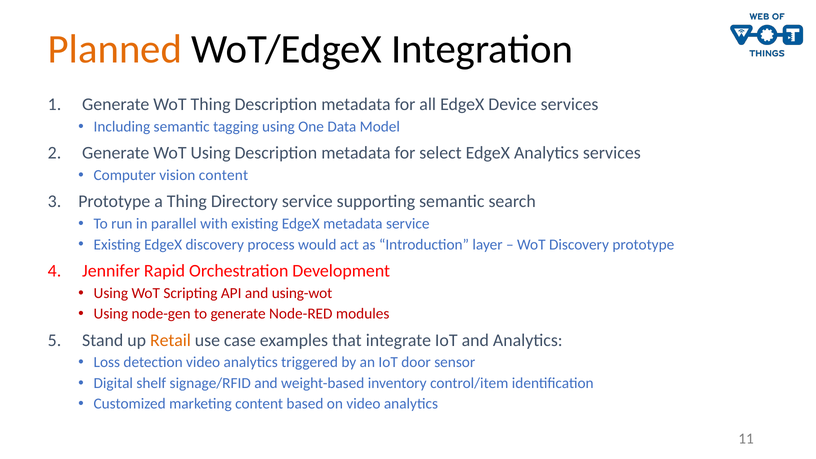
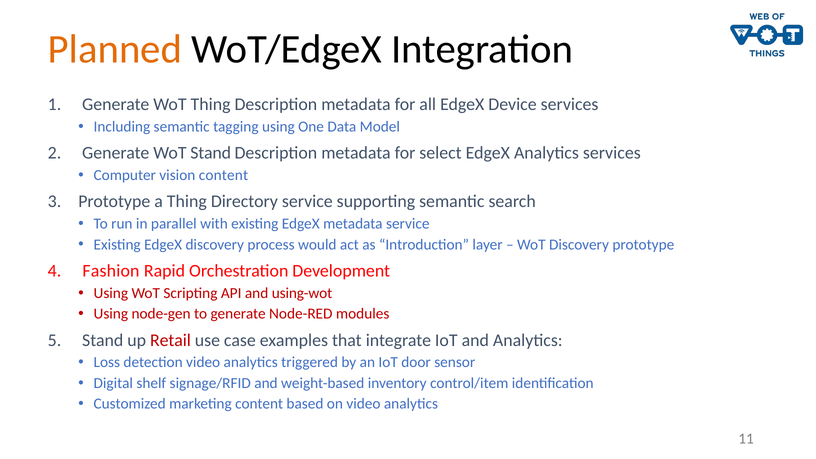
WoT Using: Using -> Stand
Jennifer: Jennifer -> Fashion
Retail colour: orange -> red
